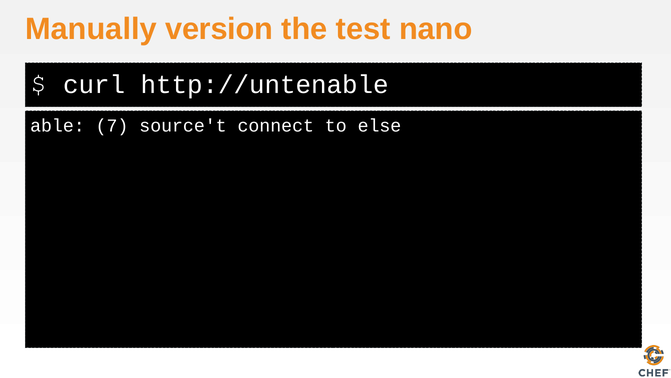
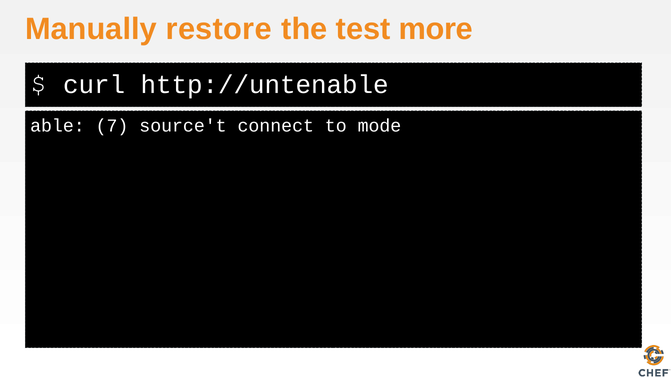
version: version -> restore
nano: nano -> more
else: else -> mode
